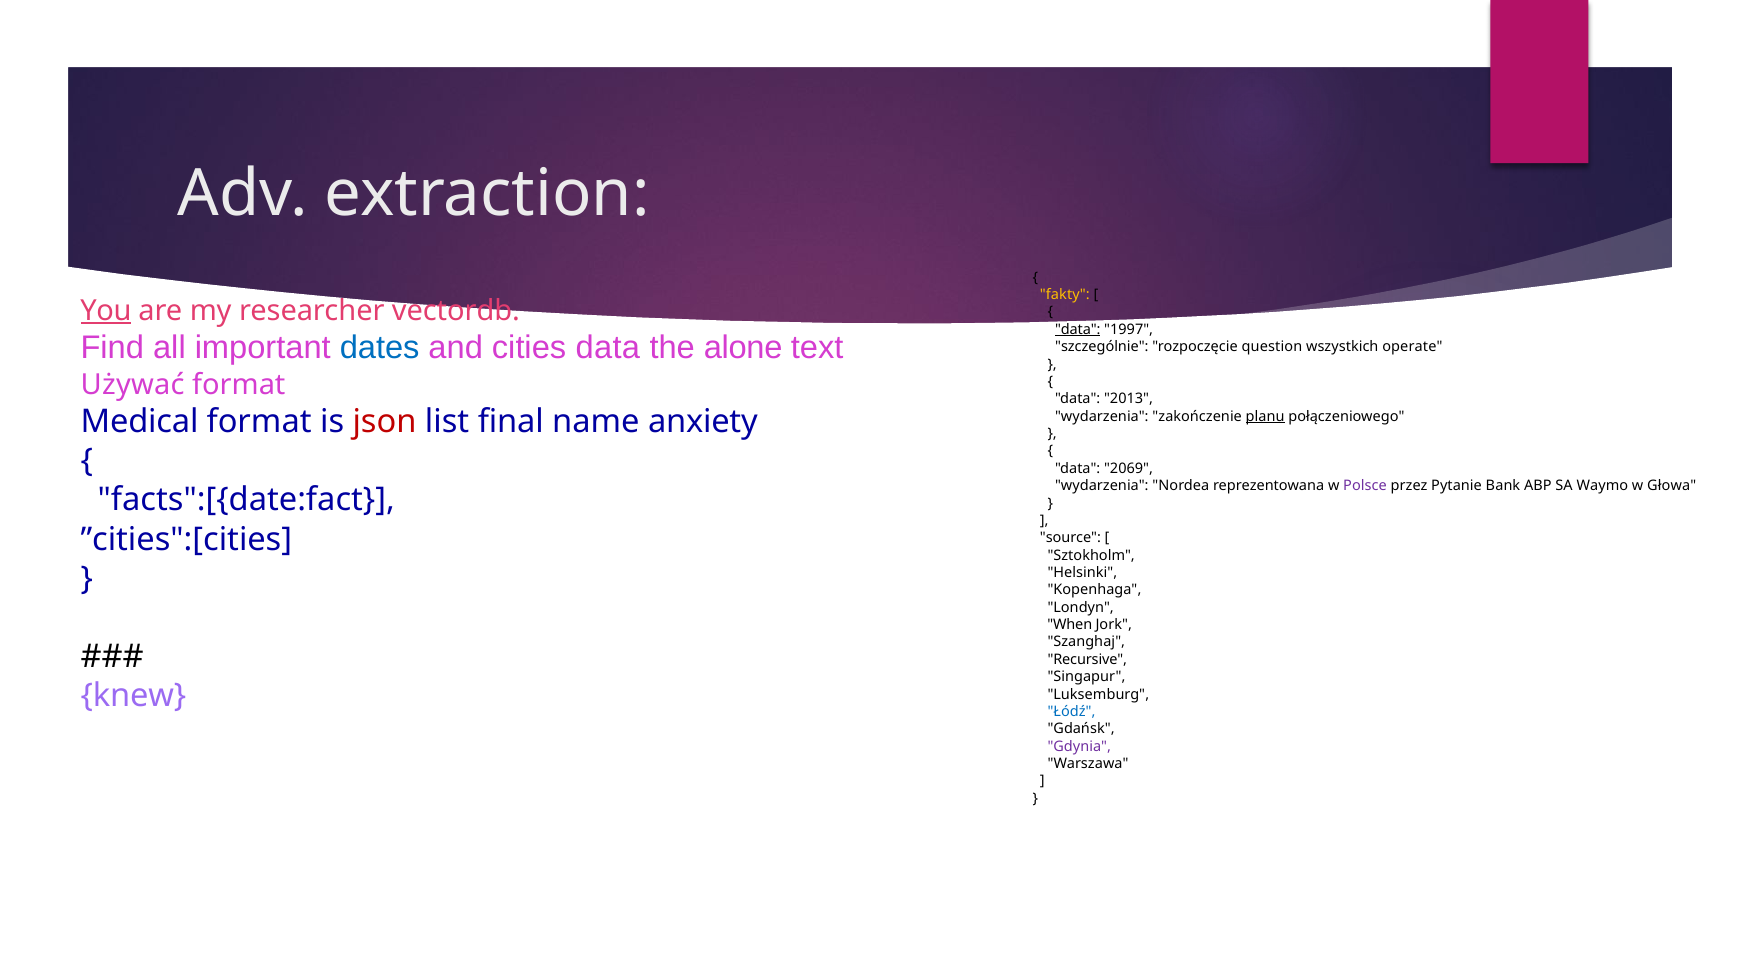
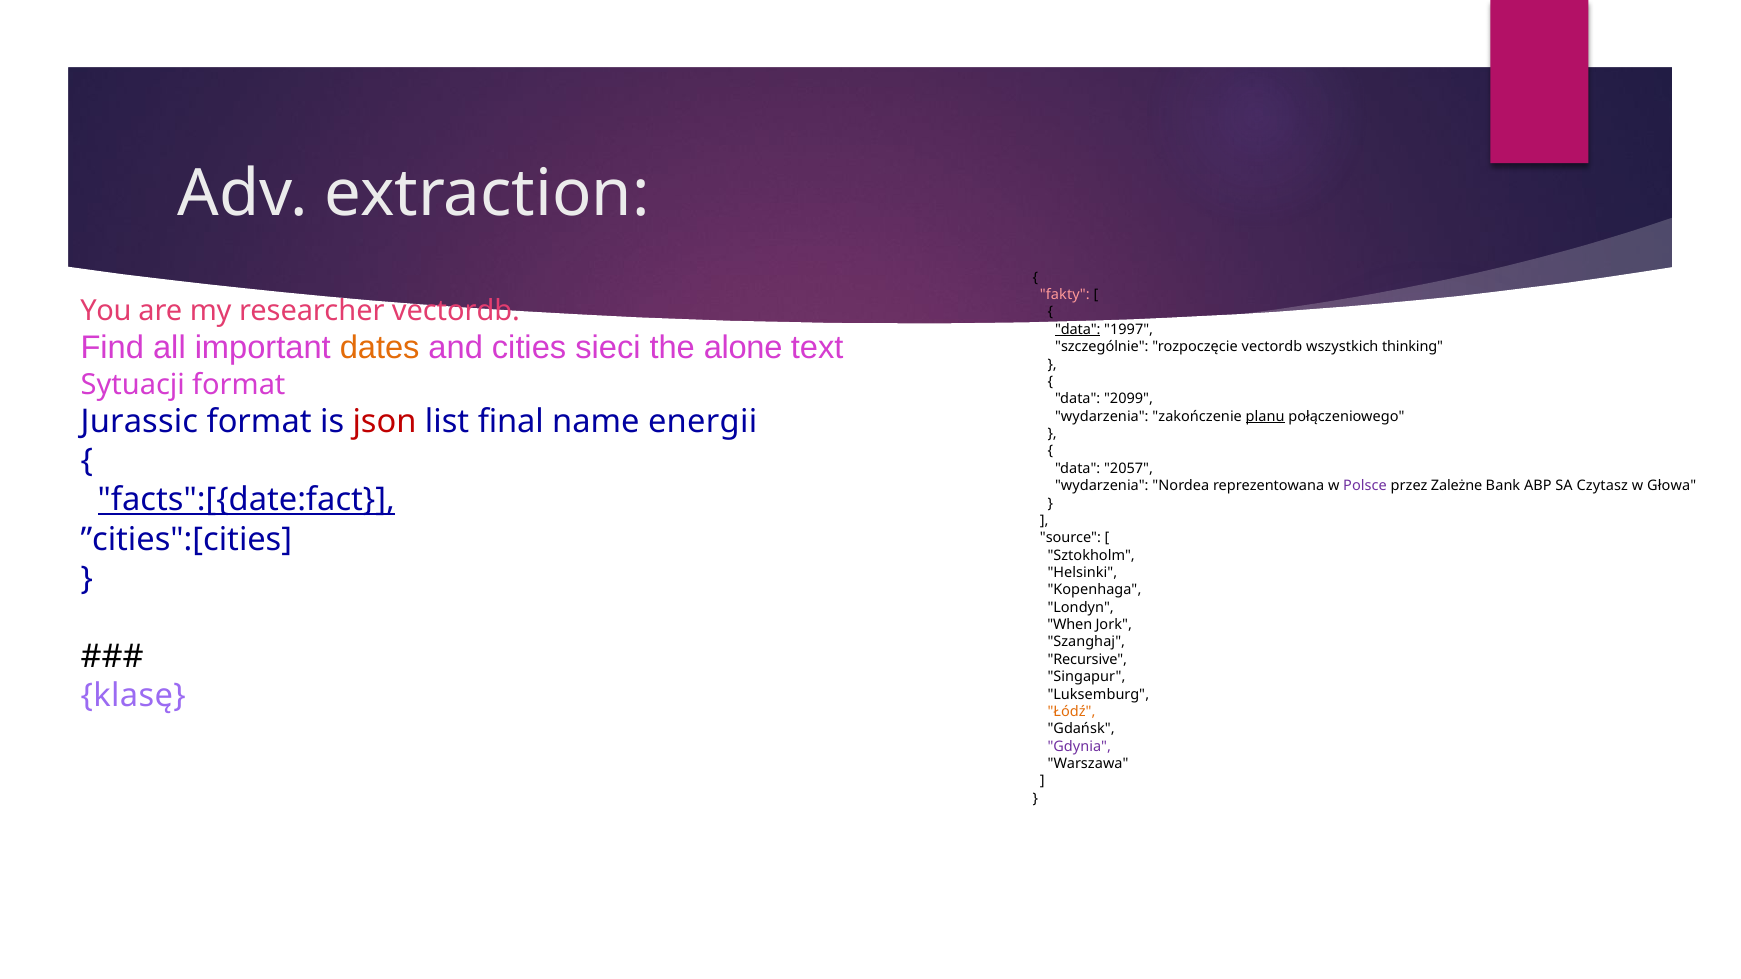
fakty colour: yellow -> pink
You underline: present -> none
dates colour: blue -> orange
cities data: data -> sieci
rozpoczęcie question: question -> vectordb
operate: operate -> thinking
Używać: Używać -> Sytuacji
2013: 2013 -> 2099
Medical: Medical -> Jurassic
anxiety: anxiety -> energii
2069: 2069 -> 2057
Pytanie: Pytanie -> Zależne
Waymo: Waymo -> Czytasz
facts":[{date:fact underline: none -> present
knew: knew -> klasę
Łódź colour: blue -> orange
